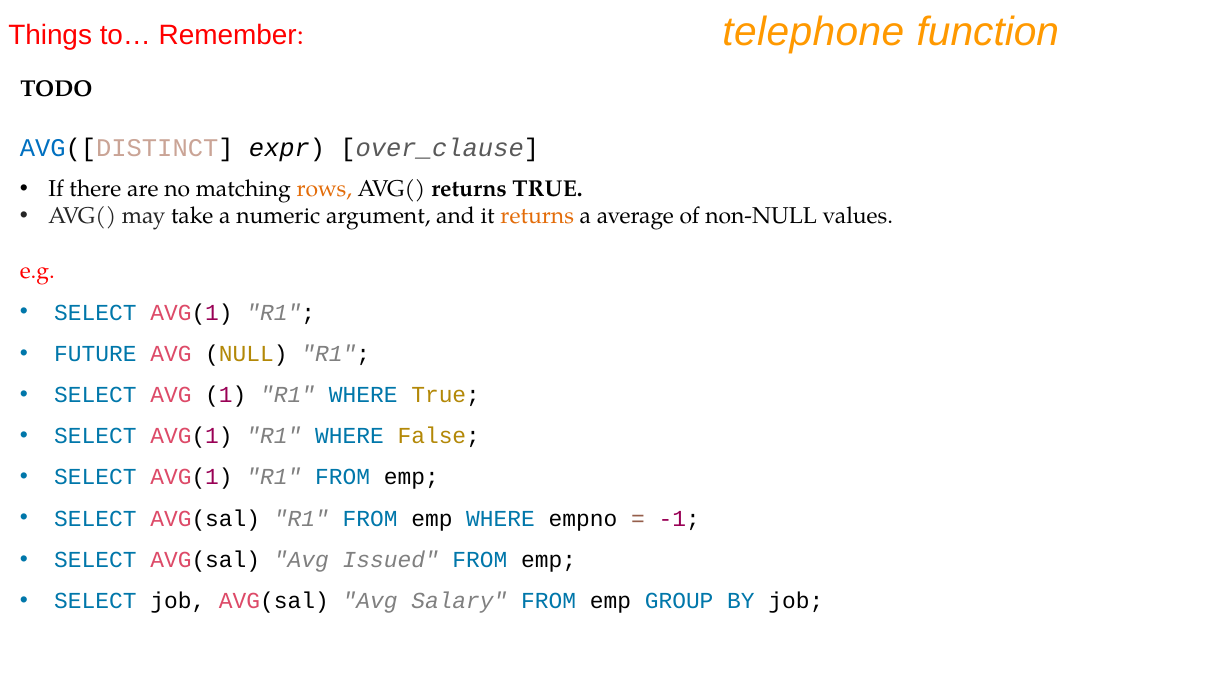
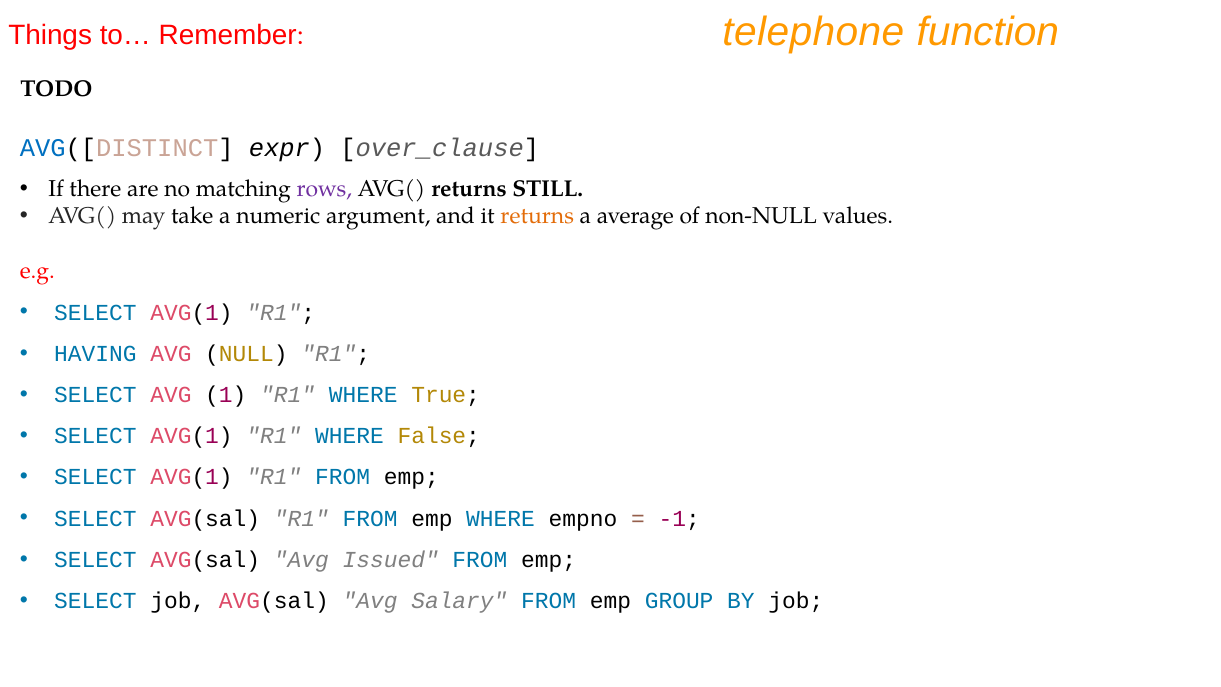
rows colour: orange -> purple
returns TRUE: TRUE -> STILL
FUTURE: FUTURE -> HAVING
